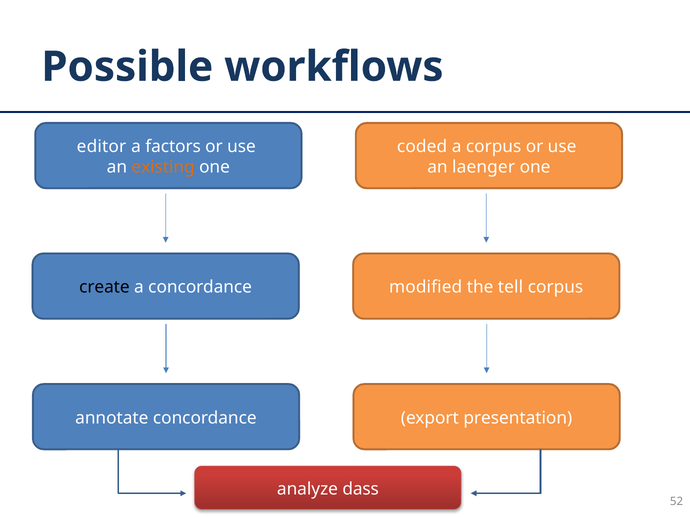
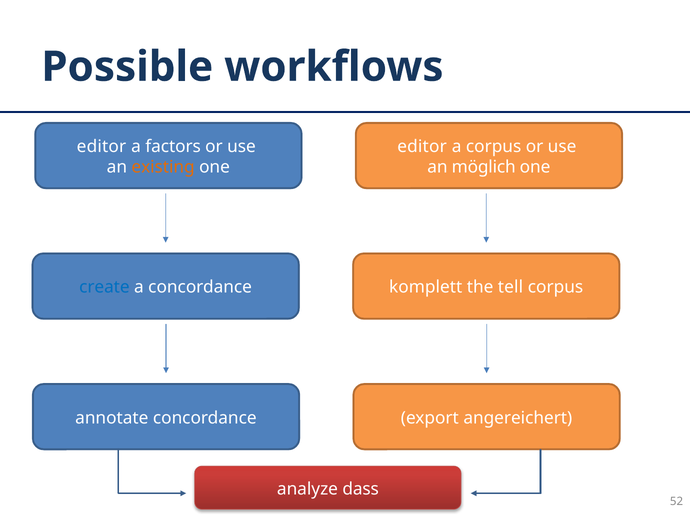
coded at (422, 146): coded -> editor
laenger: laenger -> möglich
create colour: black -> blue
modified: modified -> komplett
presentation: presentation -> angereichert
